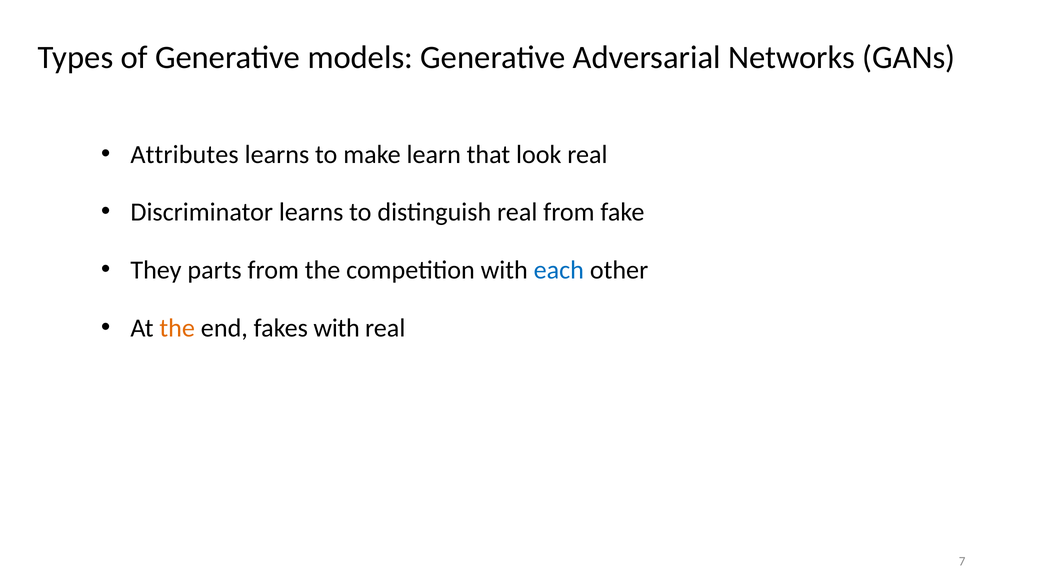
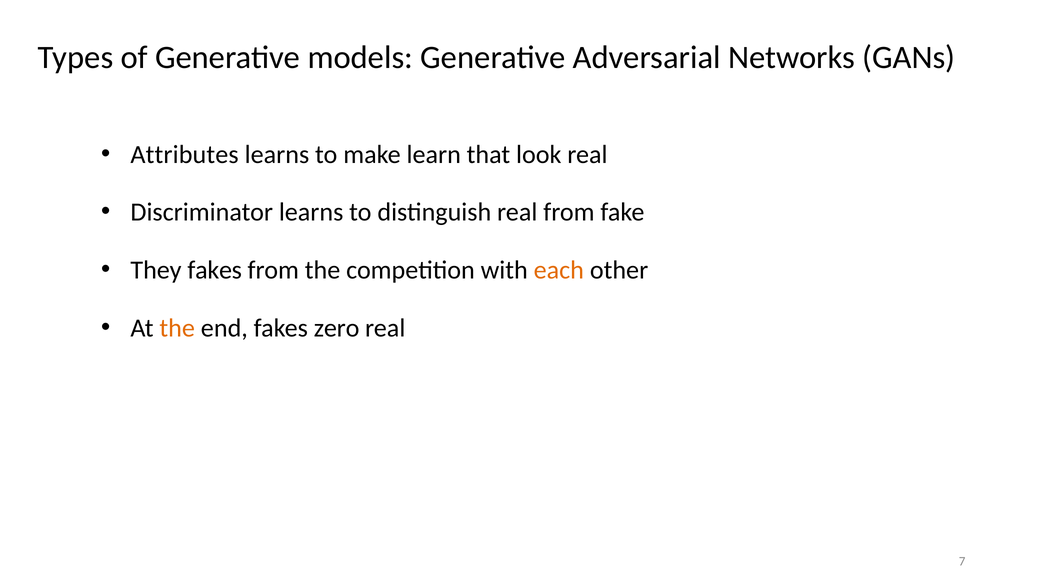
They parts: parts -> fakes
each colour: blue -> orange
fakes with: with -> zero
